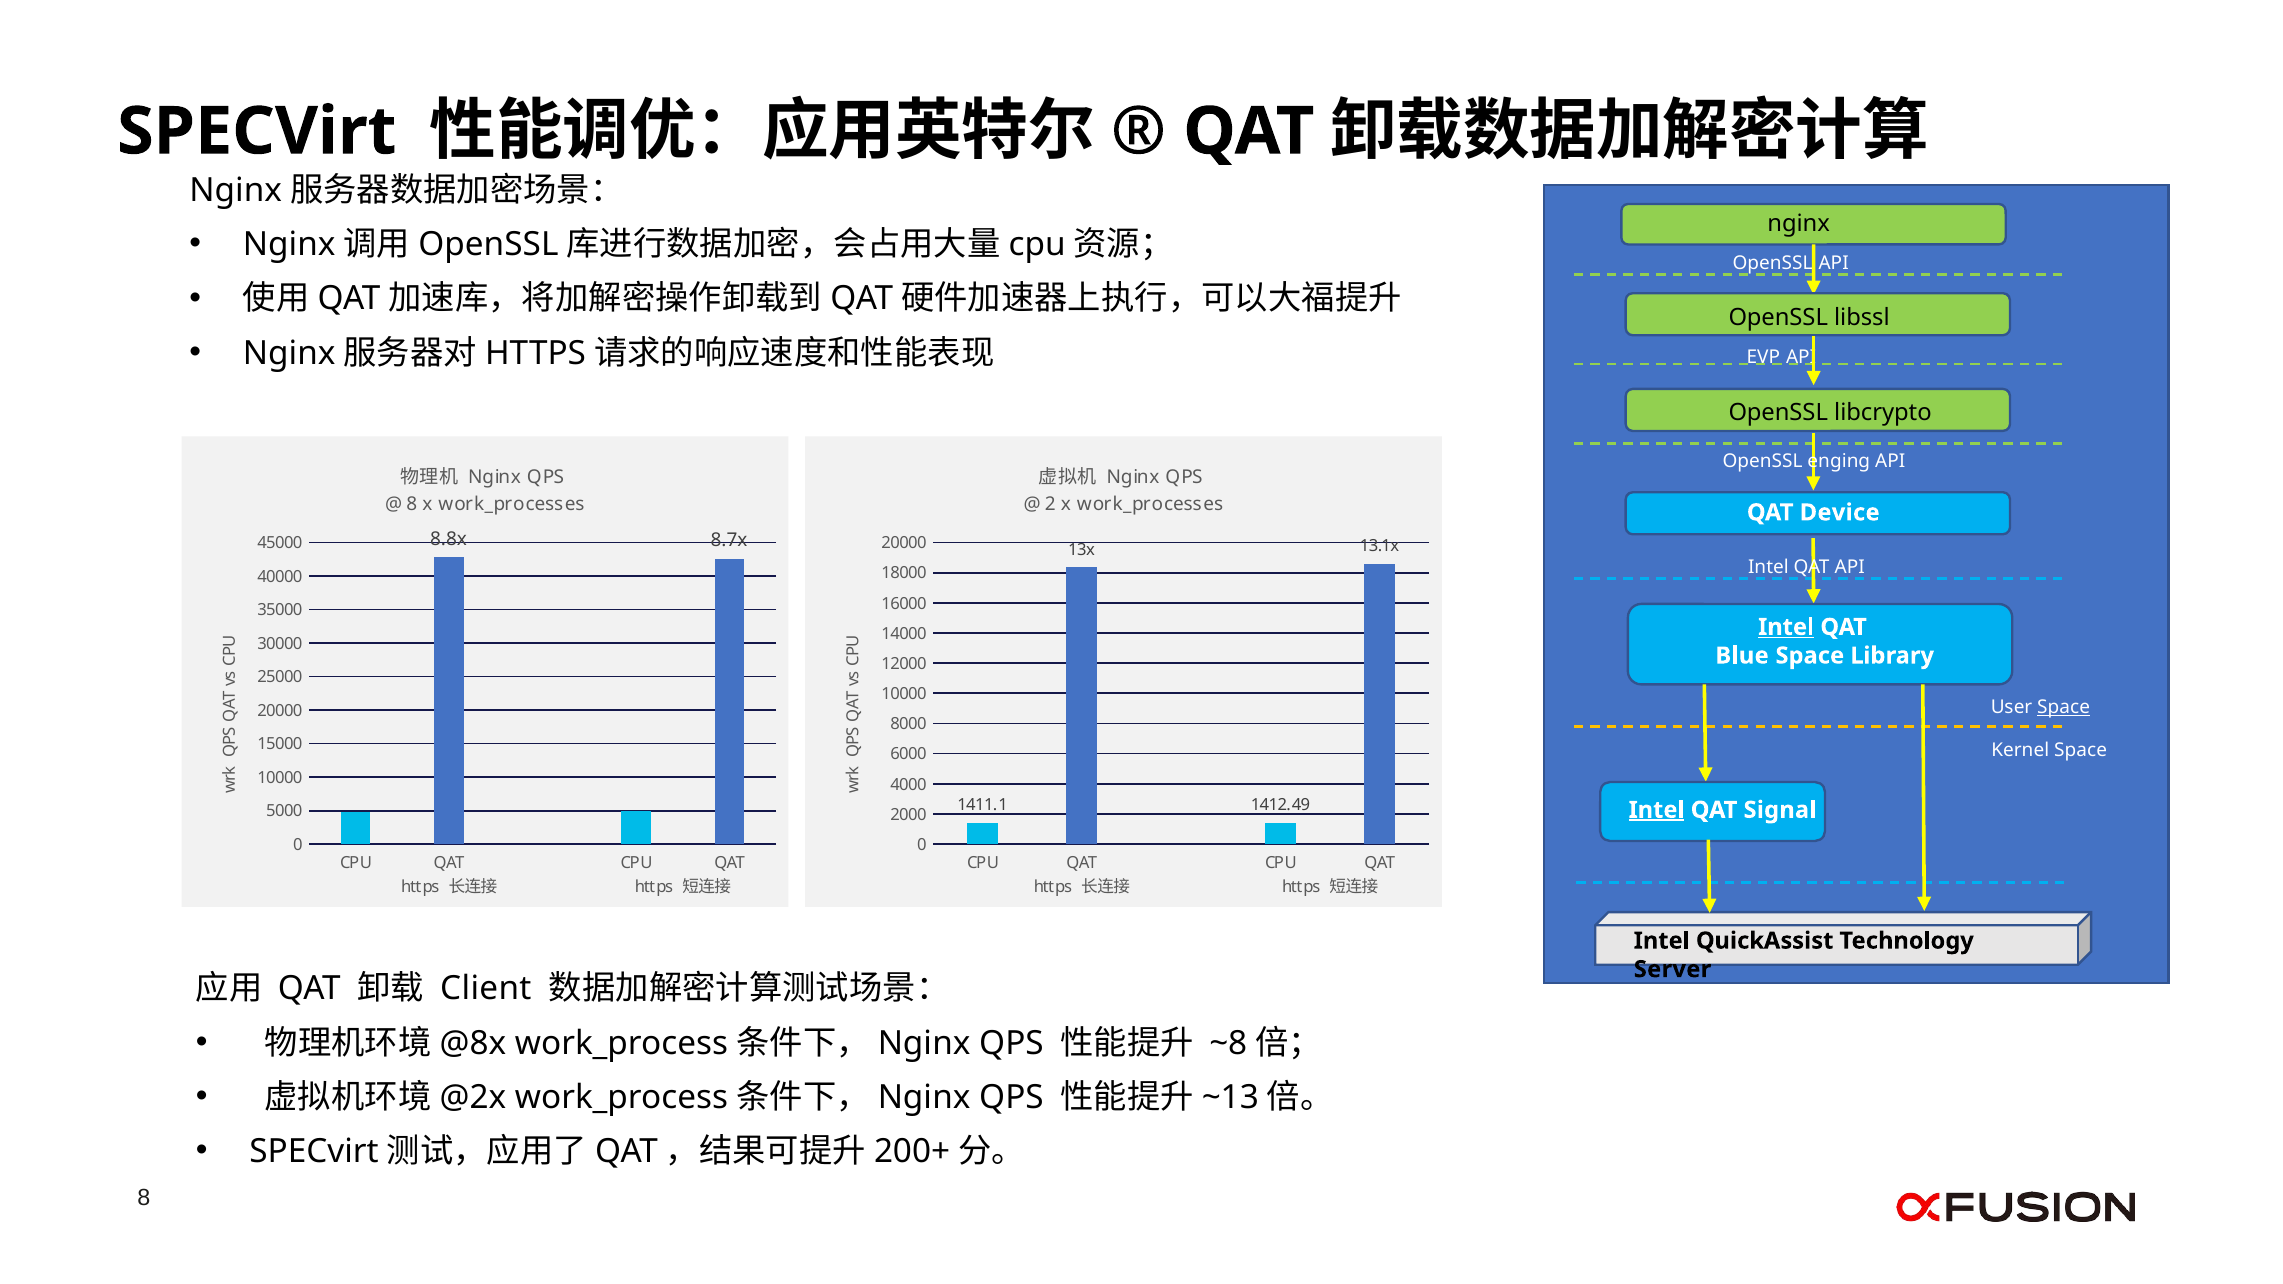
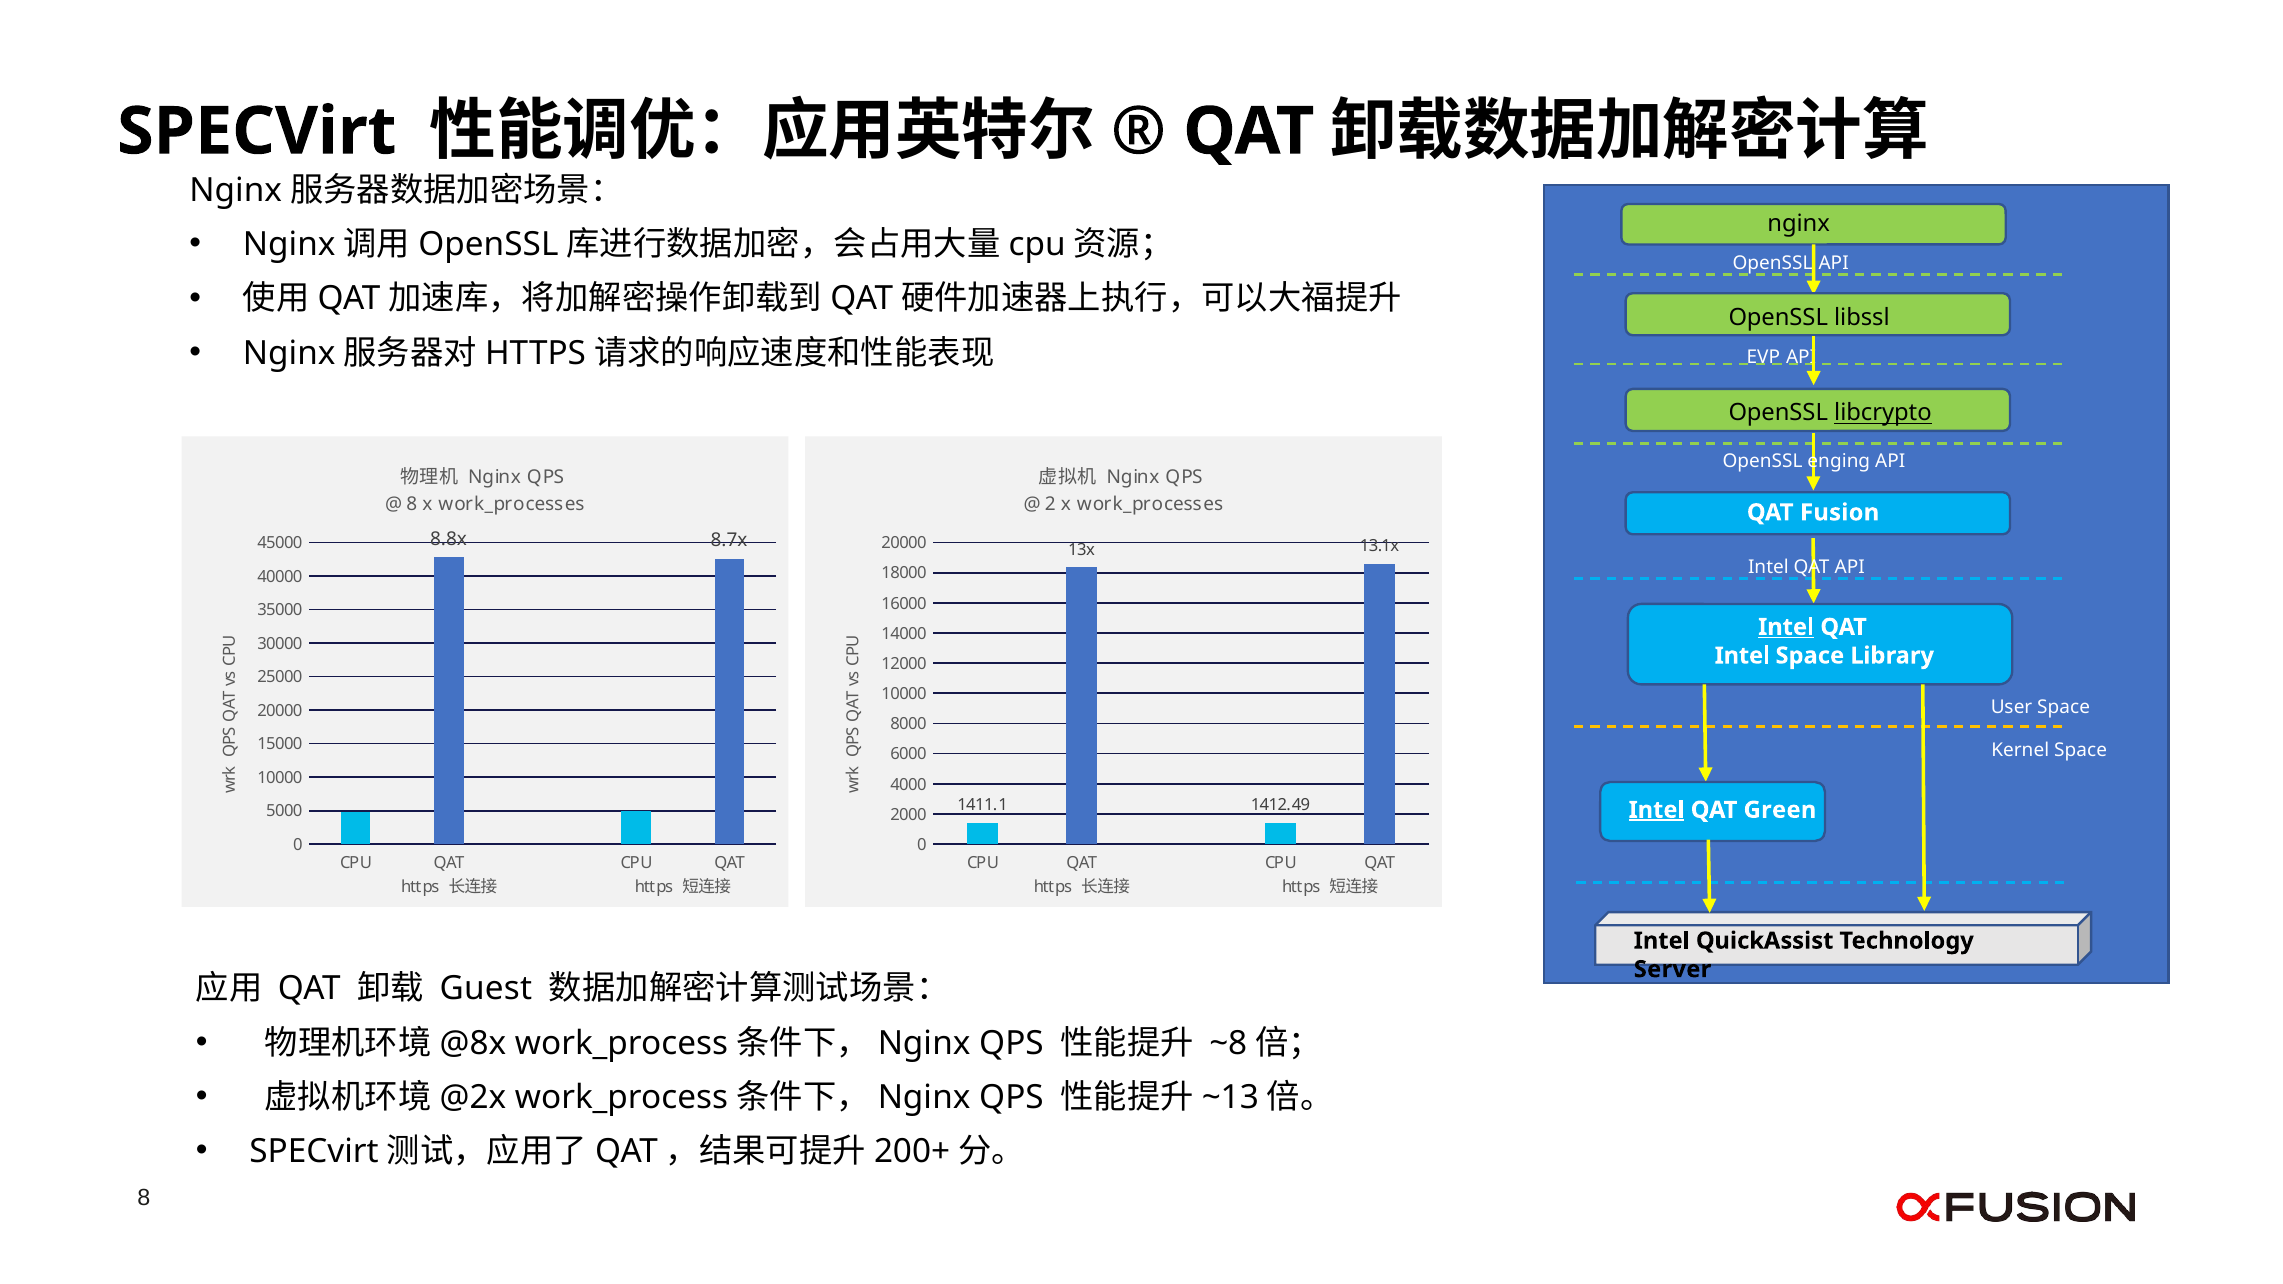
libcrypto underline: none -> present
Device: Device -> Fusion
Blue at (1742, 656): Blue -> Intel
Space at (2064, 707) underline: present -> none
Signal: Signal -> Green
Client: Client -> Guest
